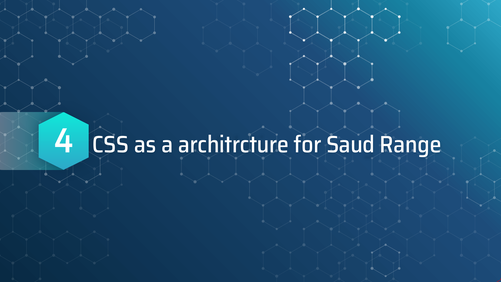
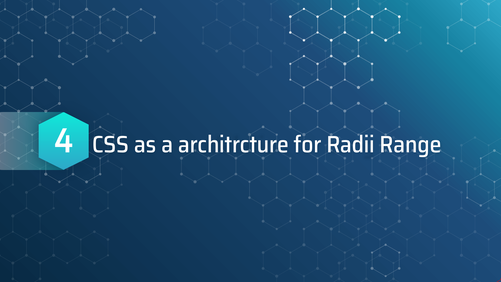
Saud: Saud -> Radii
